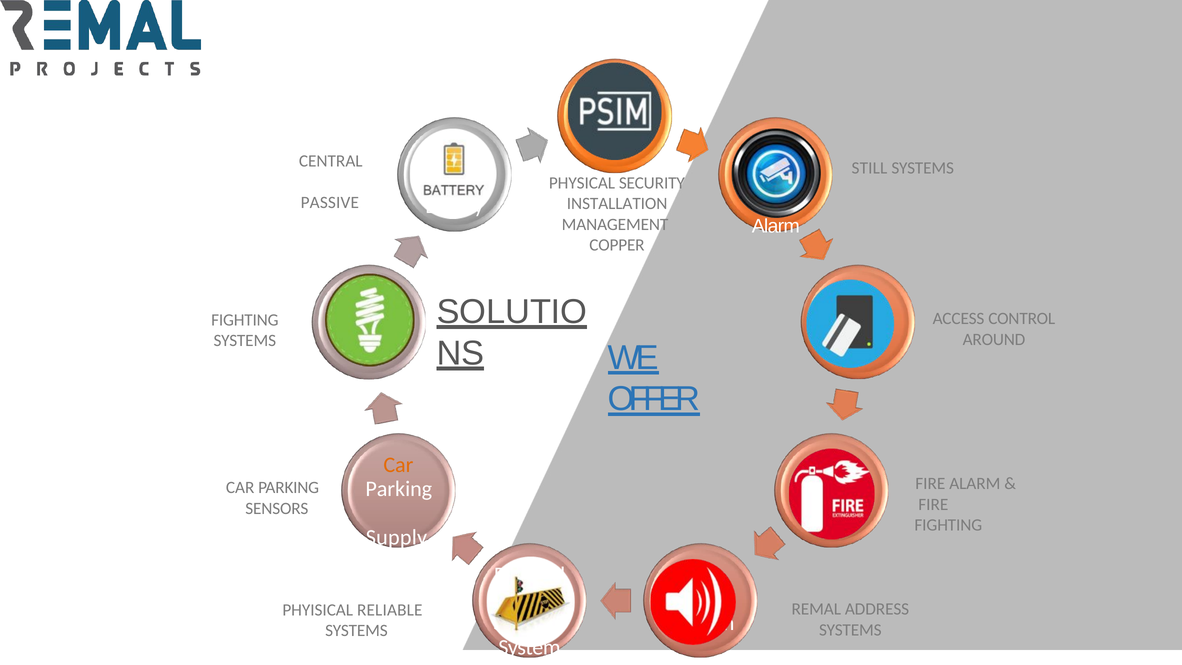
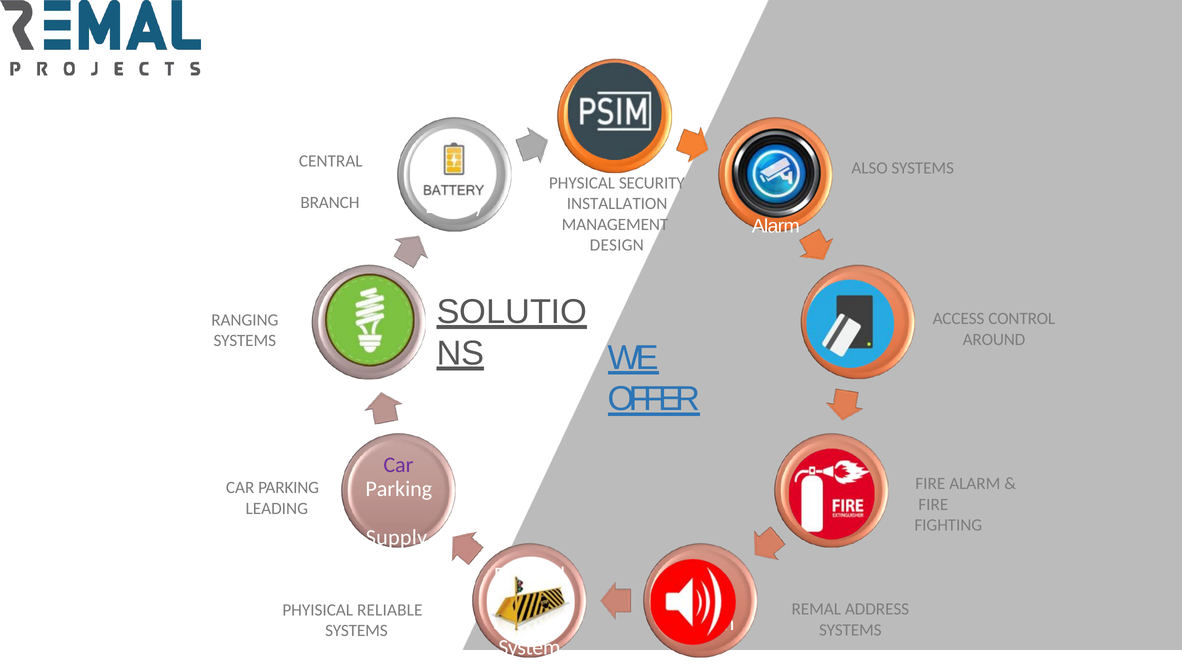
STILL: STILL -> ALSO
PASSIVE: PASSIVE -> BRANCH
COPPER: COPPER -> DESIGN
FIGHTING at (245, 320): FIGHTING -> RANGING
Car at (398, 465) colour: orange -> purple
SENSORS: SENSORS -> LEADING
